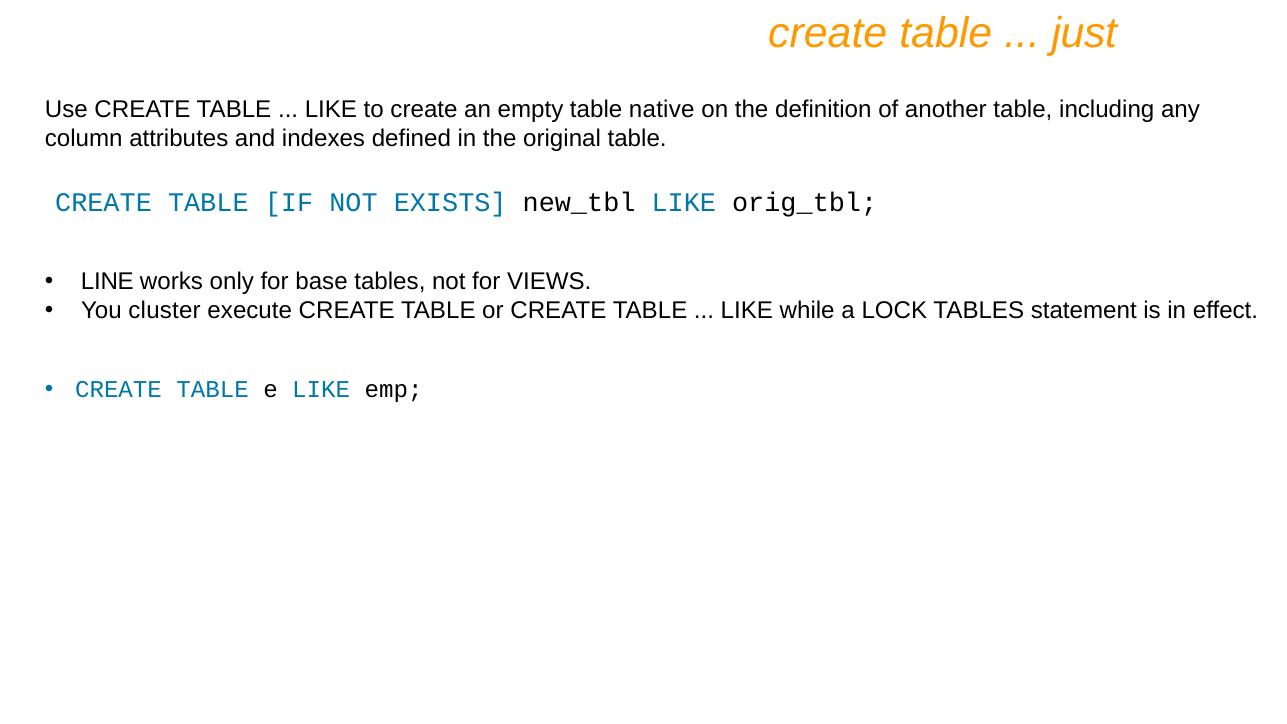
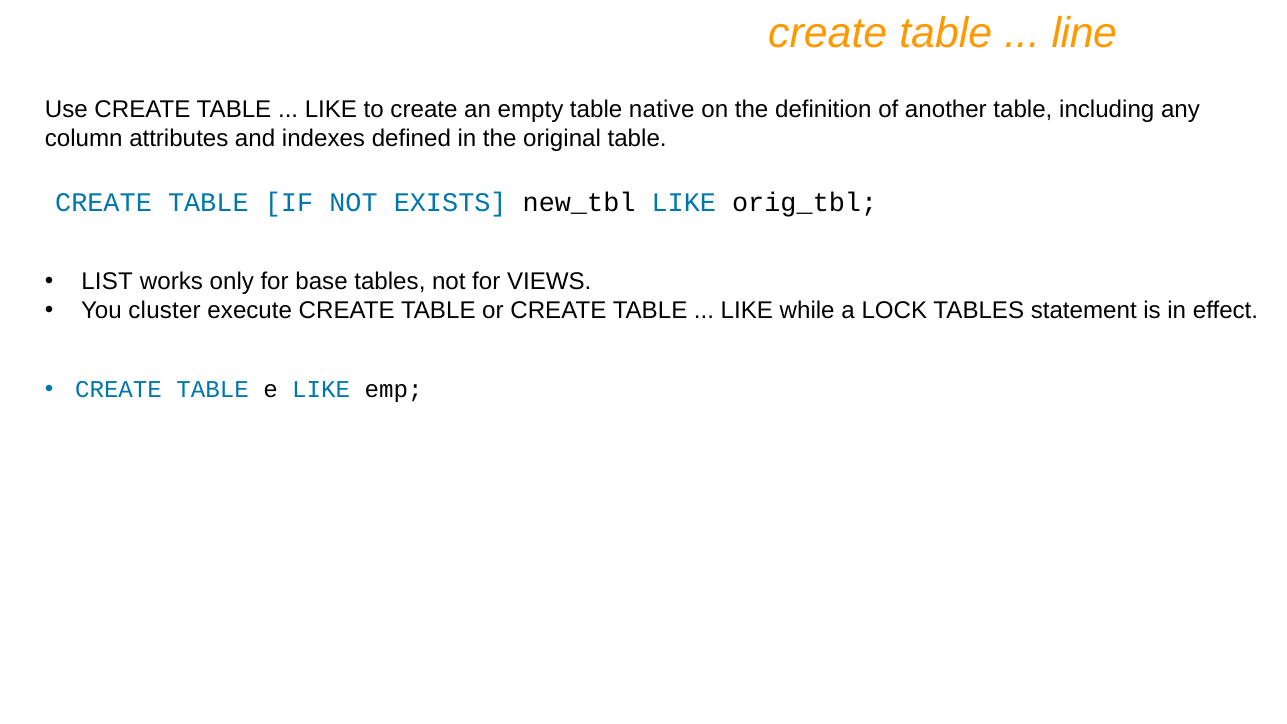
just: just -> line
LINE: LINE -> LIST
